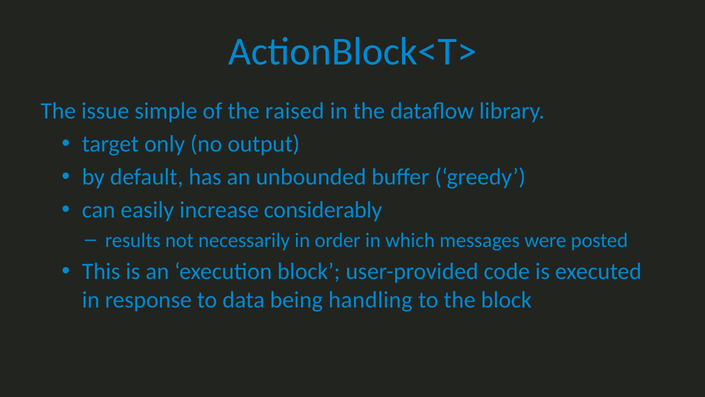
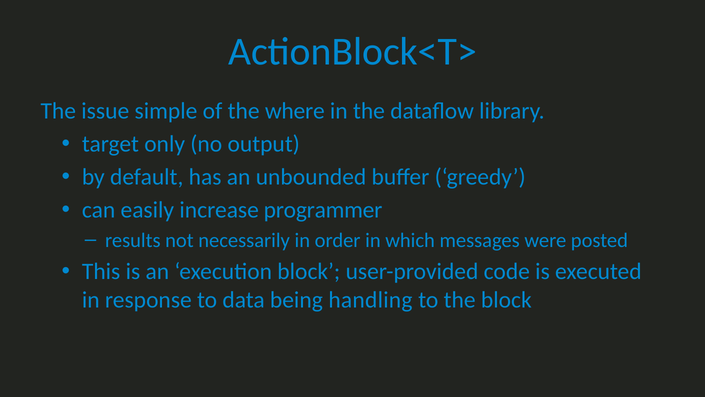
raised: raised -> where
considerably: considerably -> programmer
